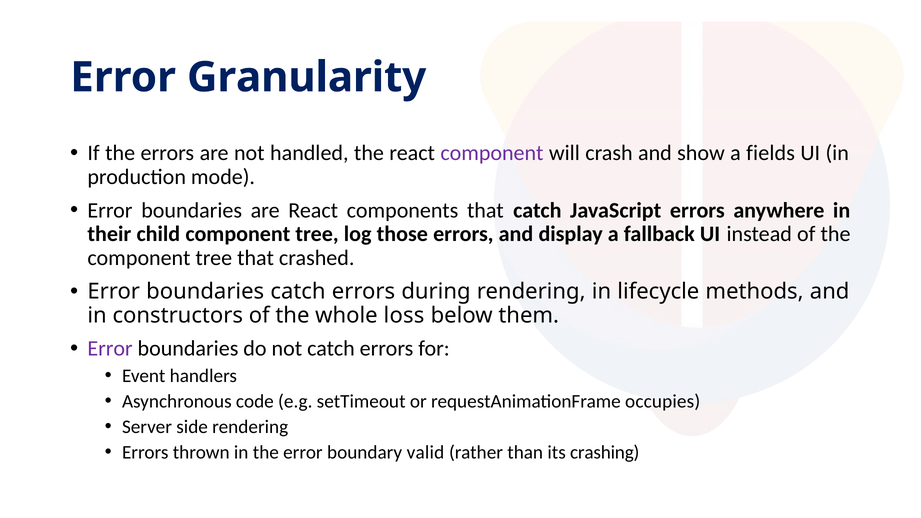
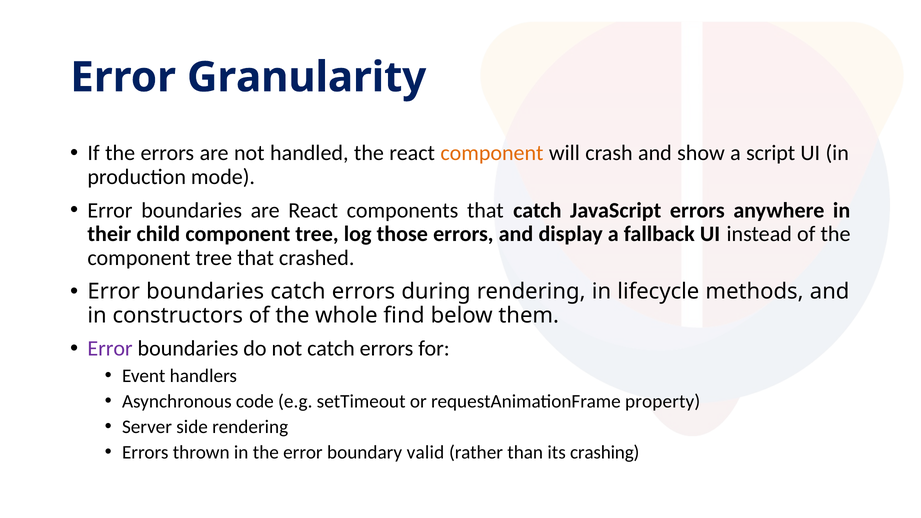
component at (492, 153) colour: purple -> orange
fields: fields -> script
loss: loss -> find
occupies: occupies -> property
